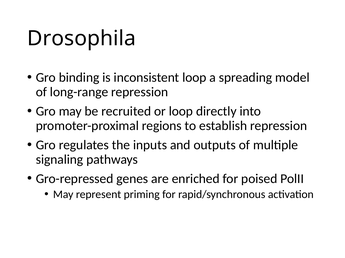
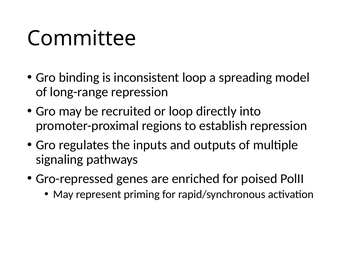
Drosophila: Drosophila -> Committee
